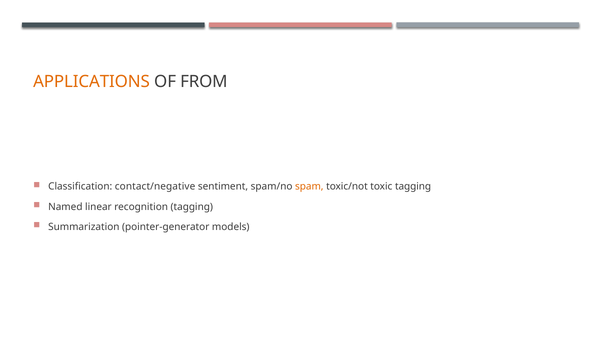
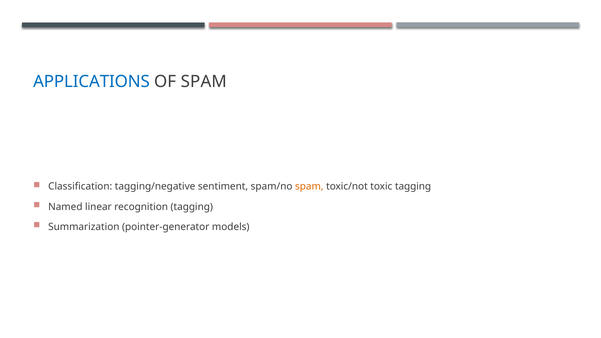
APPLICATIONS colour: orange -> blue
OF FROM: FROM -> SPAM
contact/negative: contact/negative -> tagging/negative
